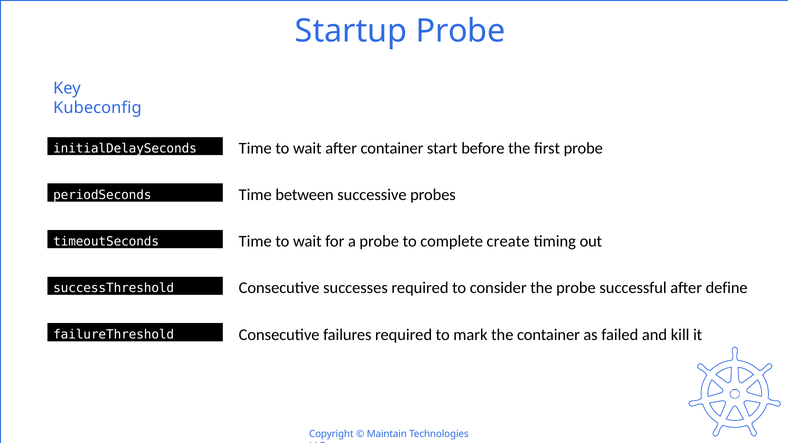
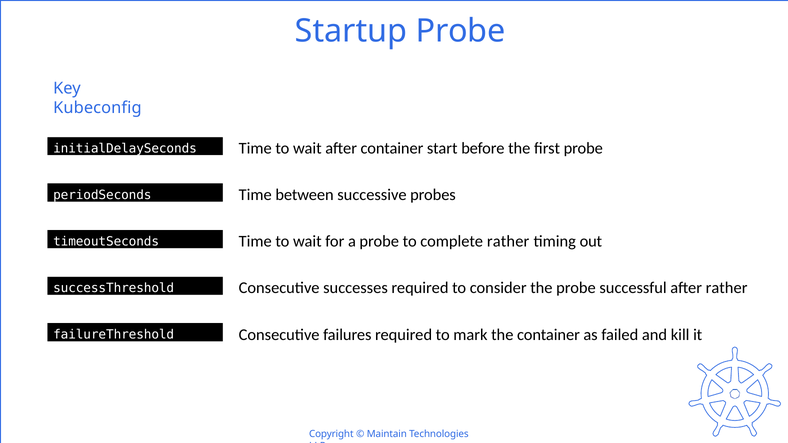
complete create: create -> rather
after define: define -> rather
